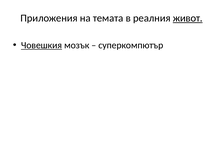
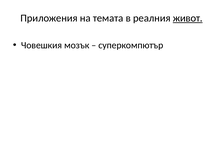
Човешкия underline: present -> none
